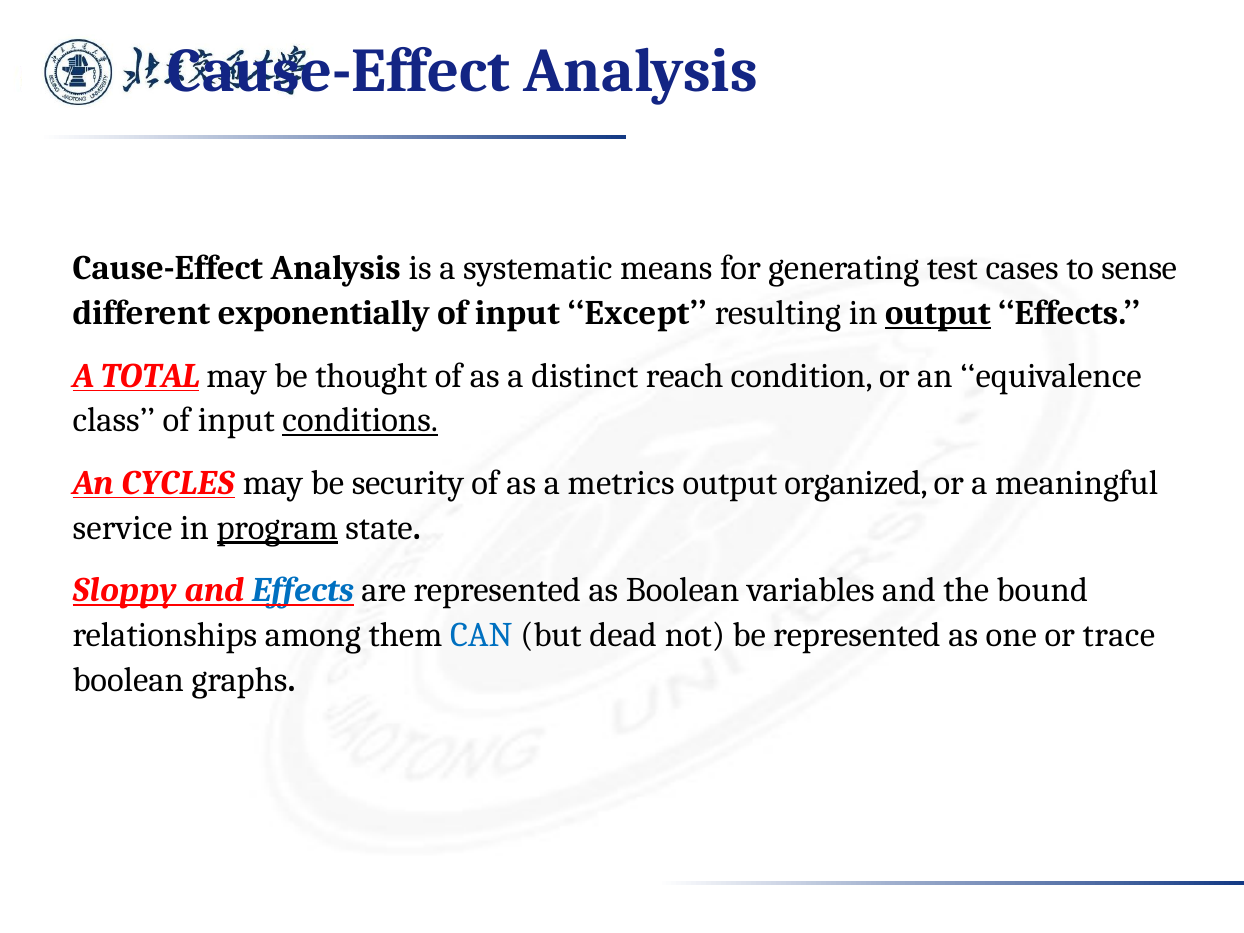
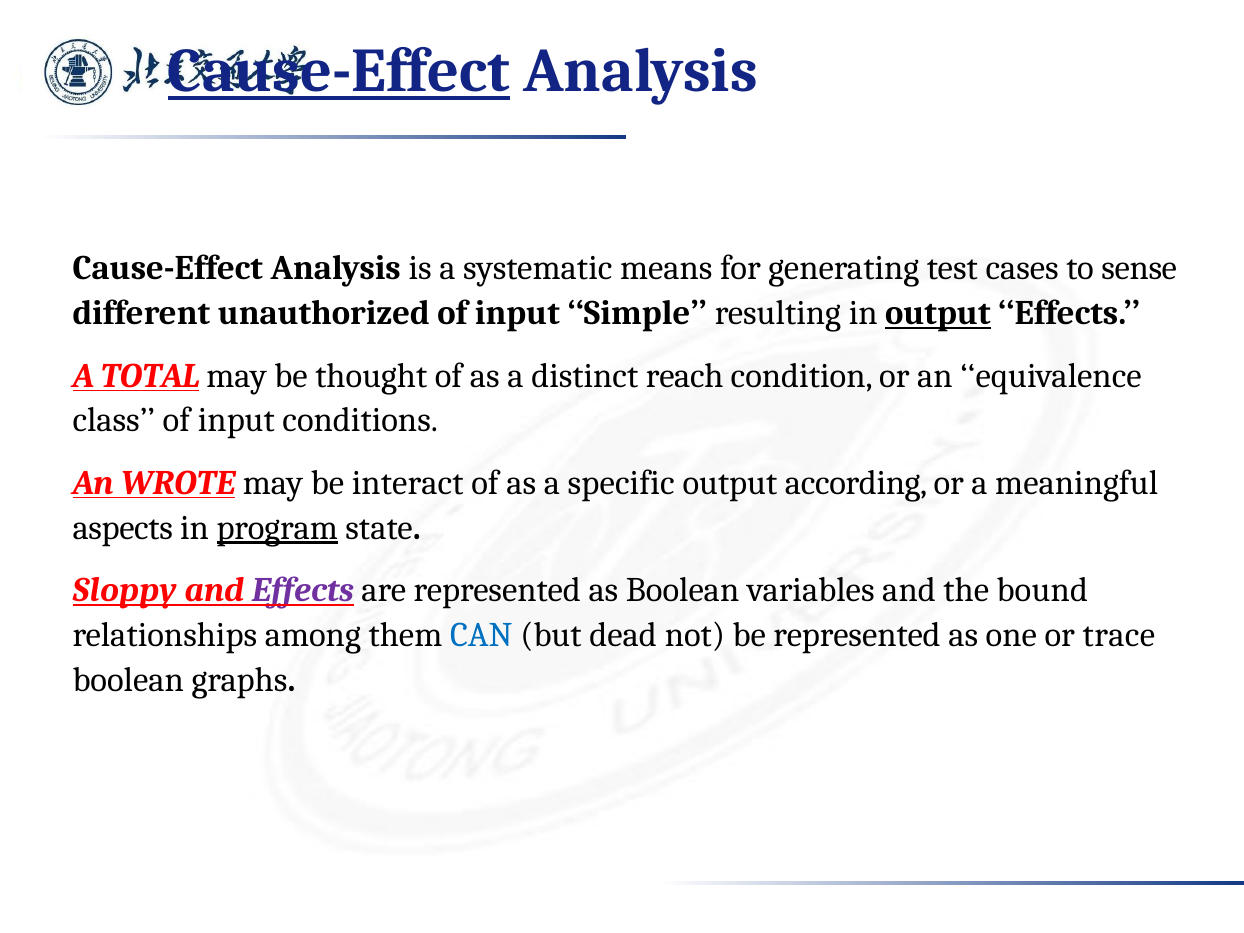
Cause-Effect at (339, 71) underline: none -> present
exponentially: exponentially -> unauthorized
Except: Except -> Simple
conditions underline: present -> none
CYCLES: CYCLES -> WROTE
security: security -> interact
metrics: metrics -> specific
organized: organized -> according
service: service -> aspects
Effects at (303, 590) colour: blue -> purple
